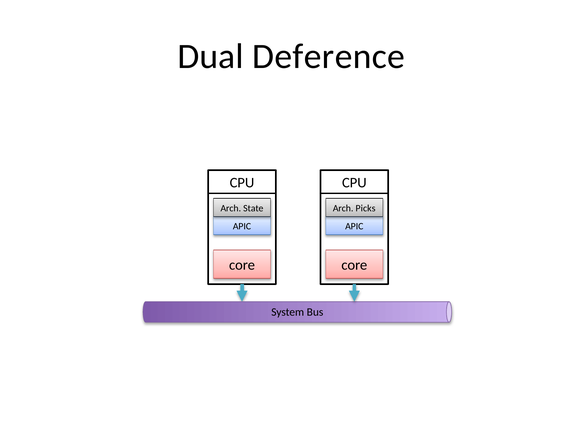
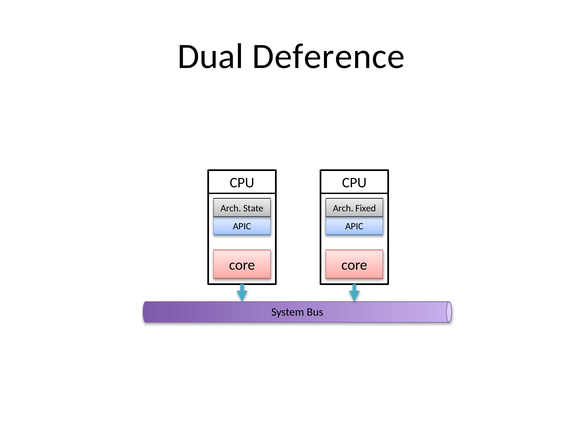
Picks: Picks -> Fixed
